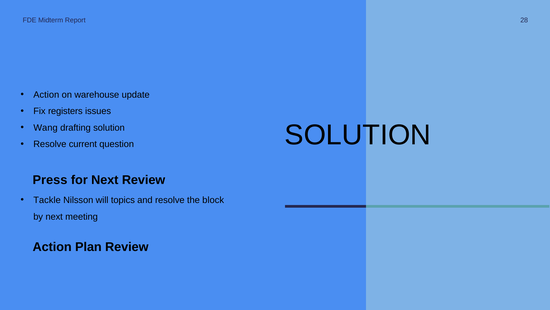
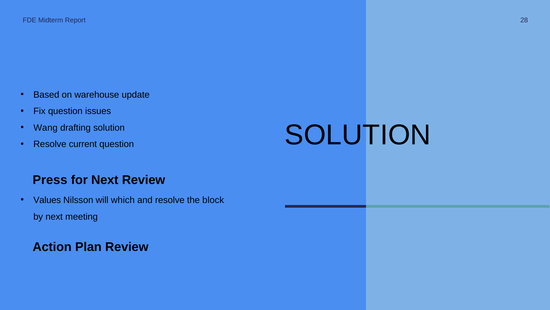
Action at (46, 95): Action -> Based
Fix registers: registers -> question
Tackle: Tackle -> Values
topics: topics -> which
